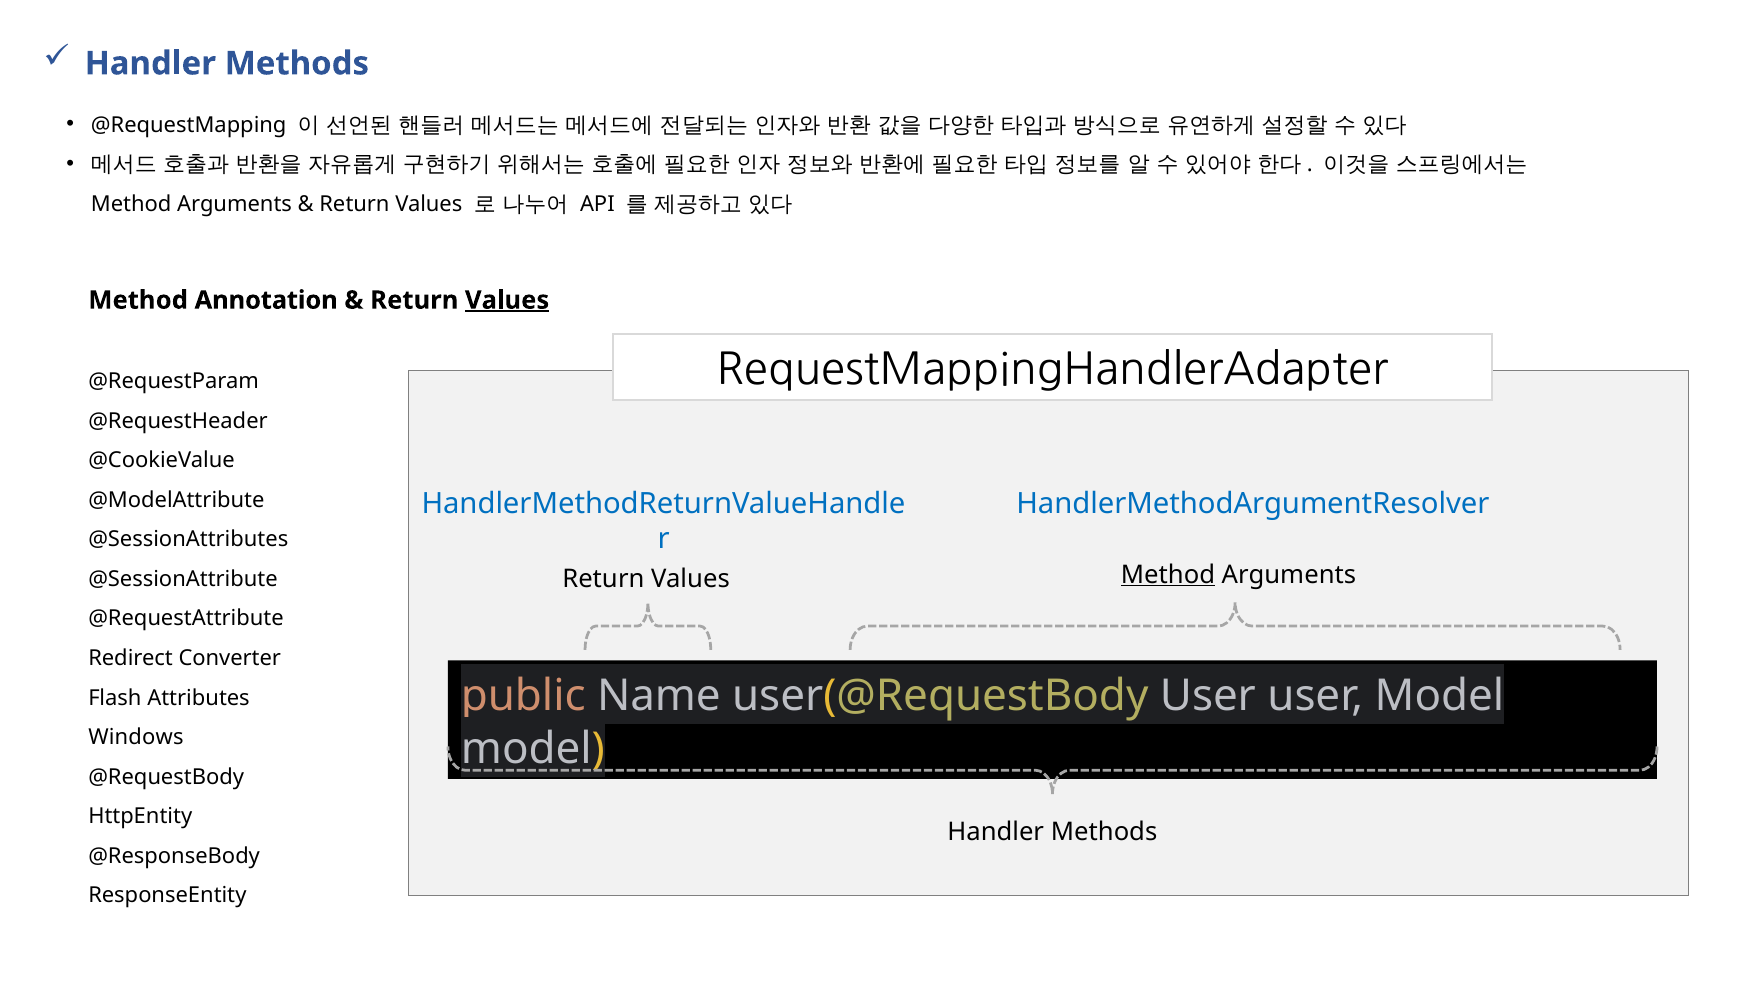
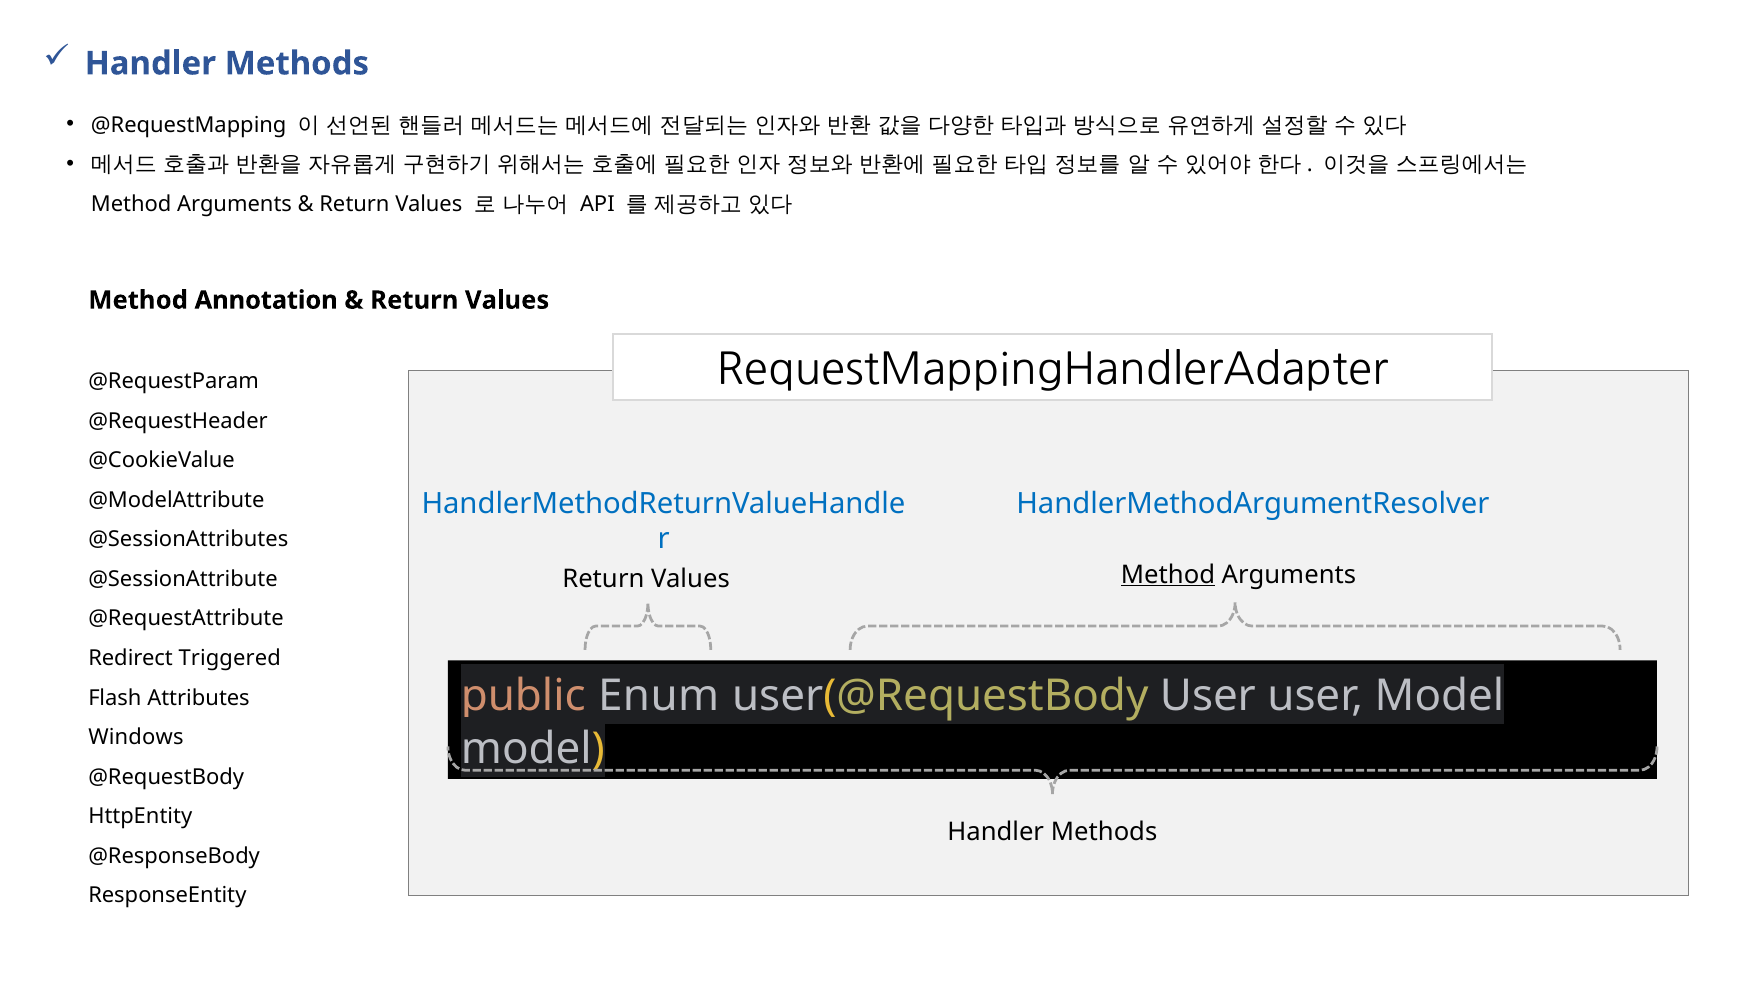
Values at (507, 300) underline: present -> none
Converter: Converter -> Triggered
Name: Name -> Enum
